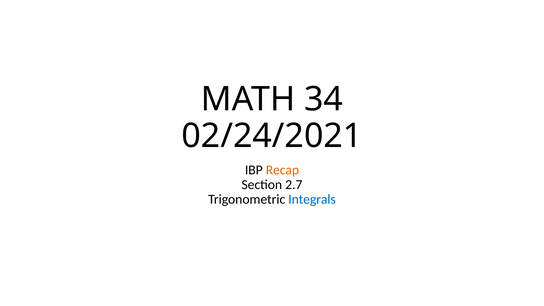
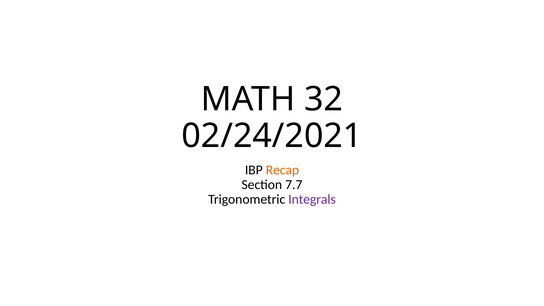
34: 34 -> 32
2.7: 2.7 -> 7.7
Integrals colour: blue -> purple
